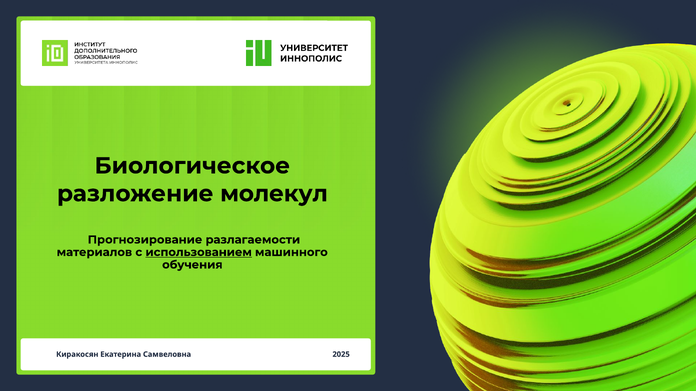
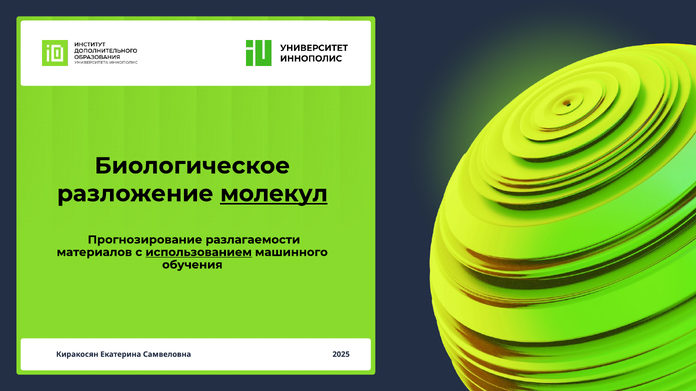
молекул underline: none -> present
